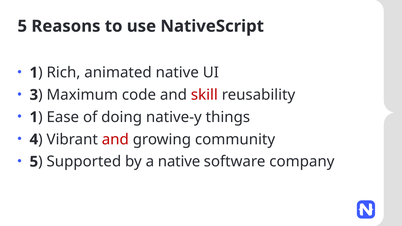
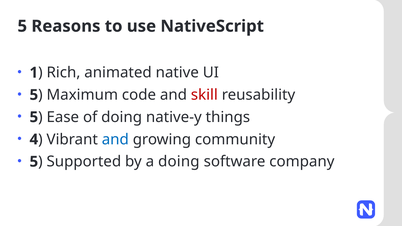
3 at (34, 95): 3 -> 5
1 at (34, 117): 1 -> 5
and at (115, 139) colour: red -> blue
a native: native -> doing
